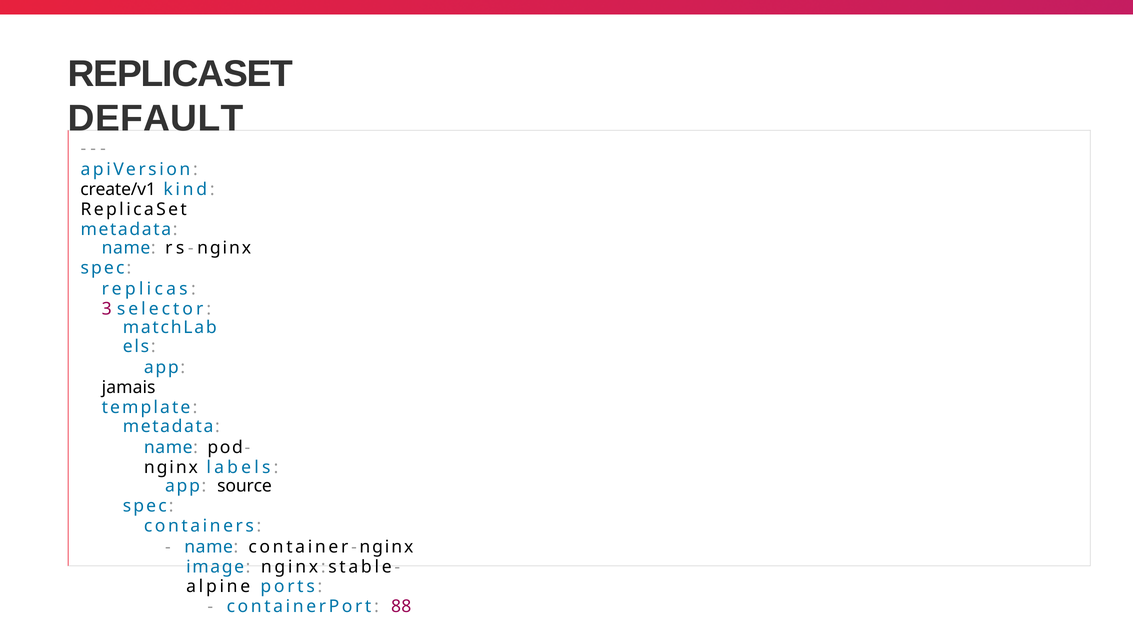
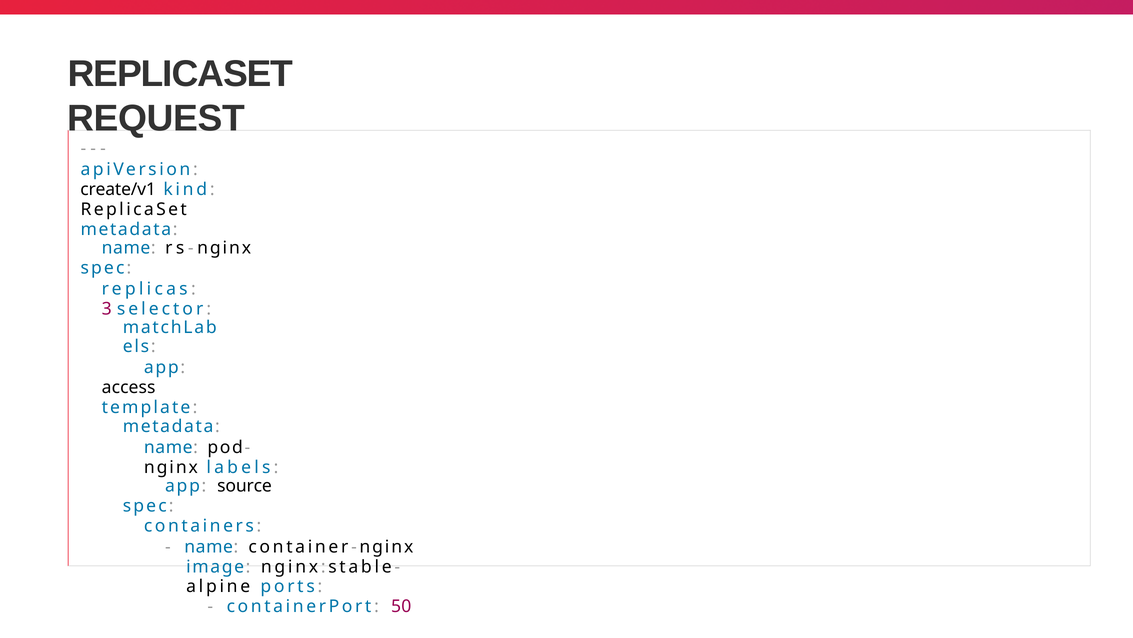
DEFAULT: DEFAULT -> REQUEST
jamais: jamais -> access
88: 88 -> 50
